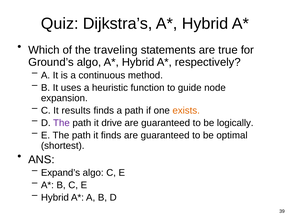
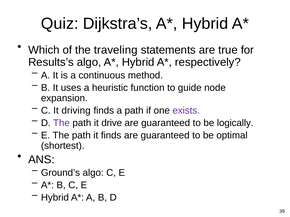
Ground’s: Ground’s -> Results’s
results: results -> driving
exists colour: orange -> purple
Expand’s: Expand’s -> Ground’s
